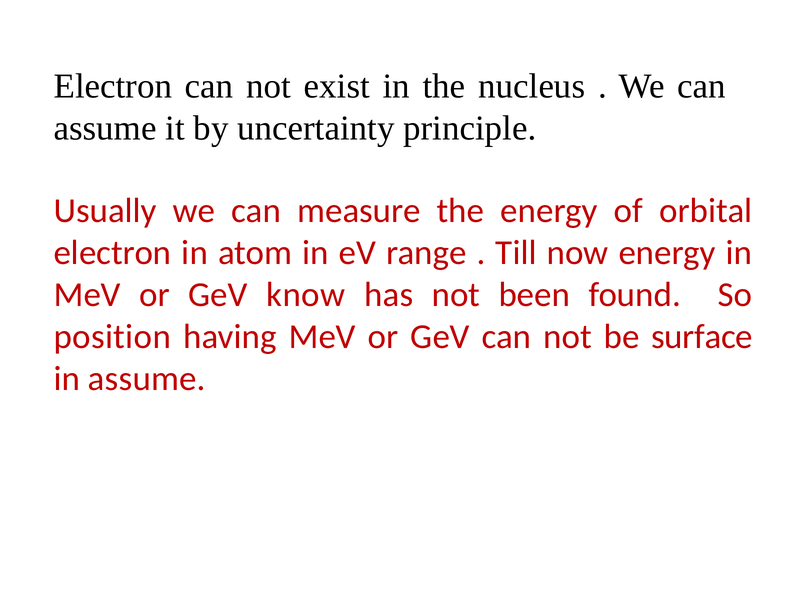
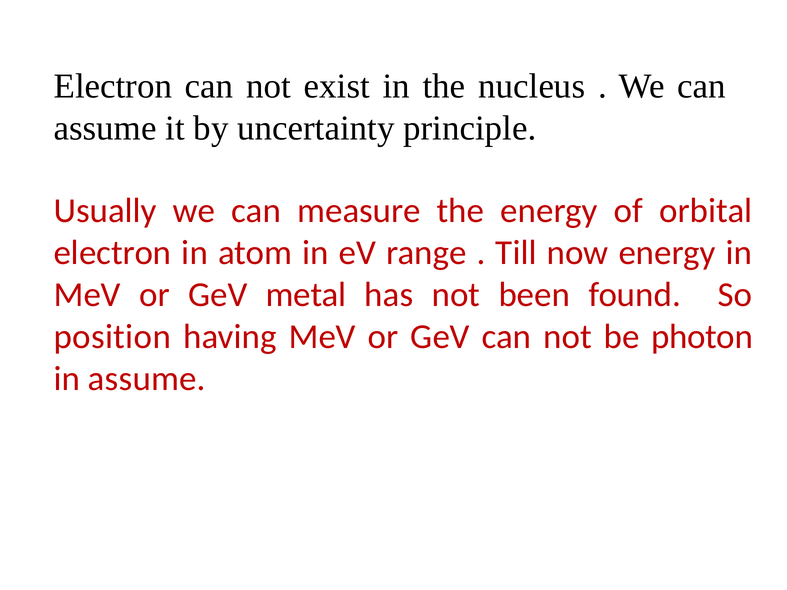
know: know -> metal
surface: surface -> photon
